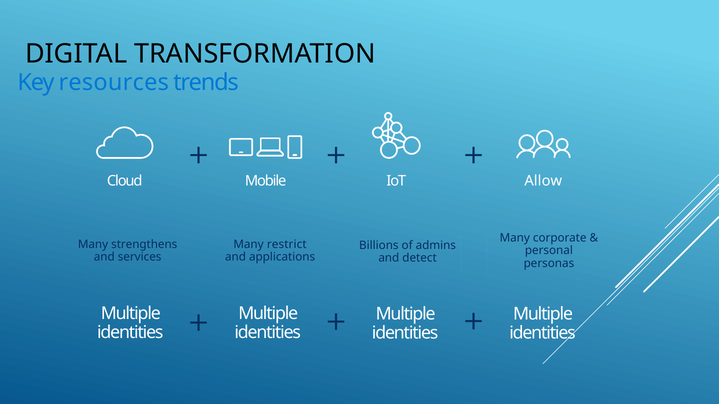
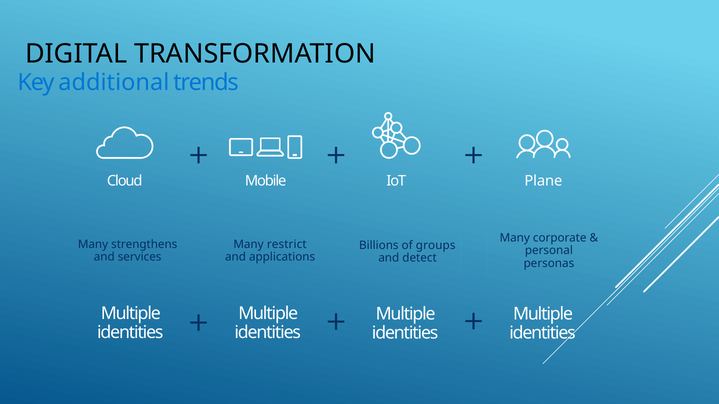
resources: resources -> additional
Allow: Allow -> Plane
admins: admins -> groups
